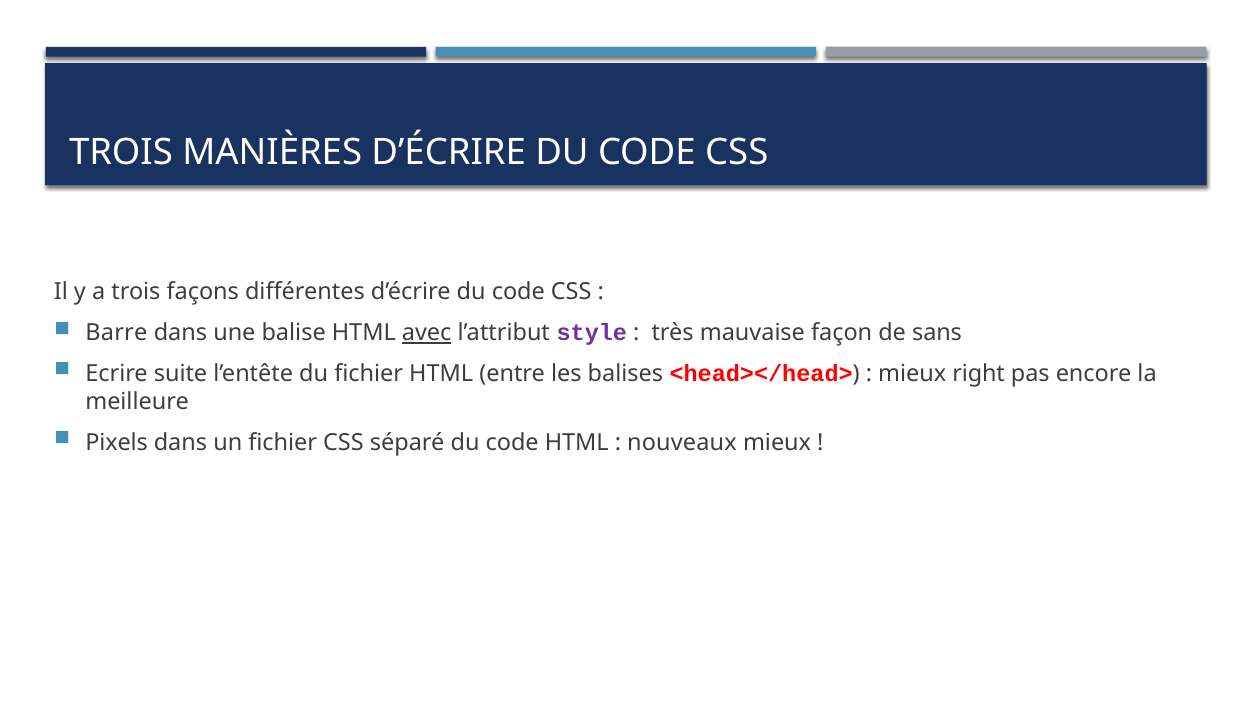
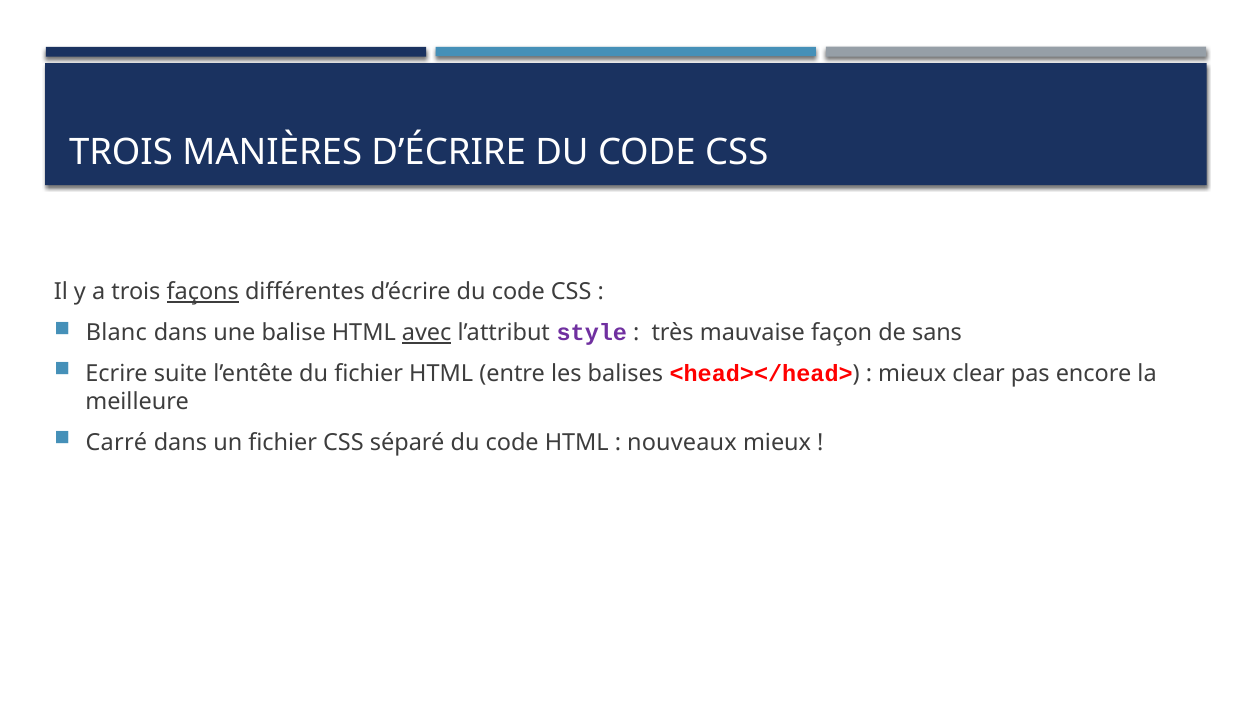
façons underline: none -> present
Barre: Barre -> Blanc
right: right -> clear
Pixels: Pixels -> Carré
